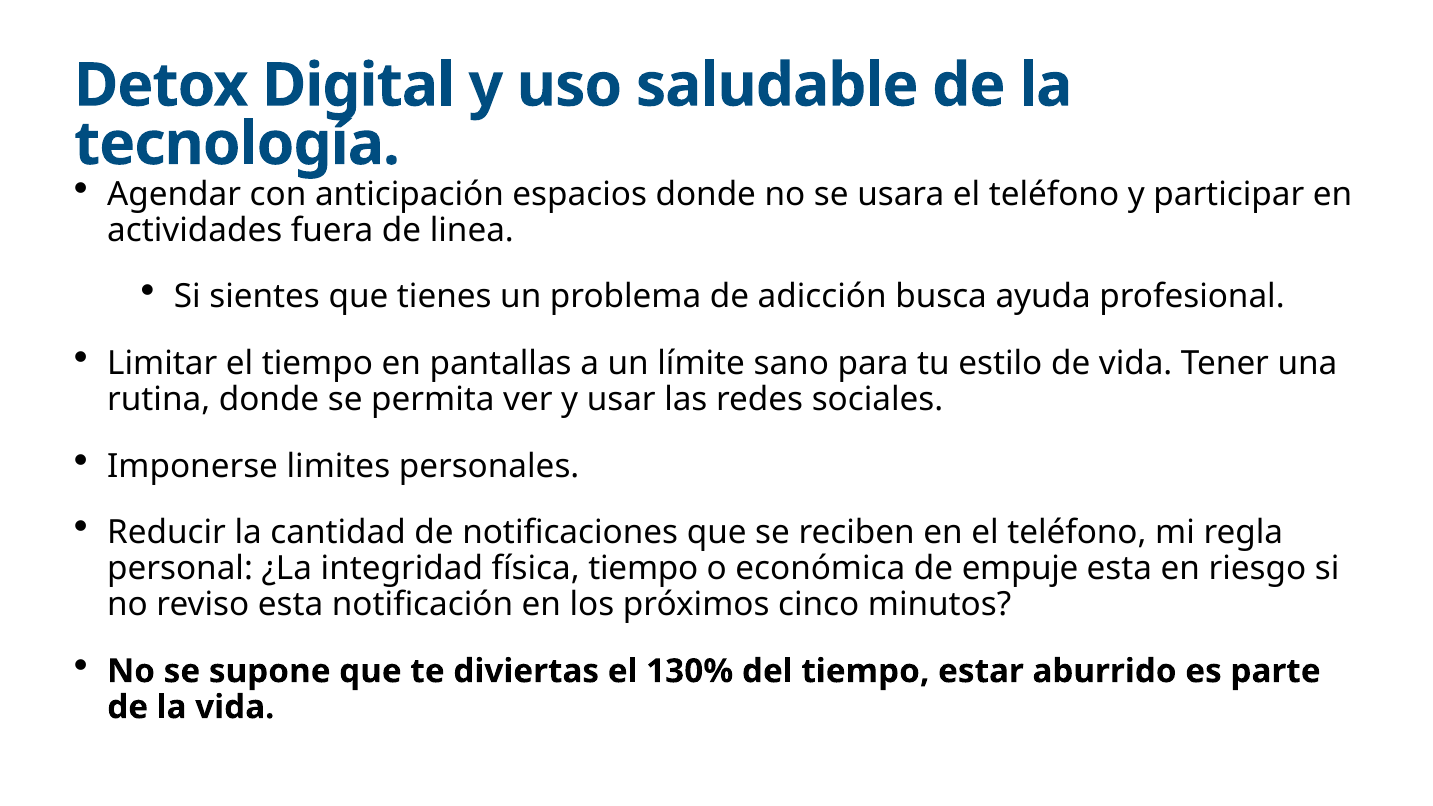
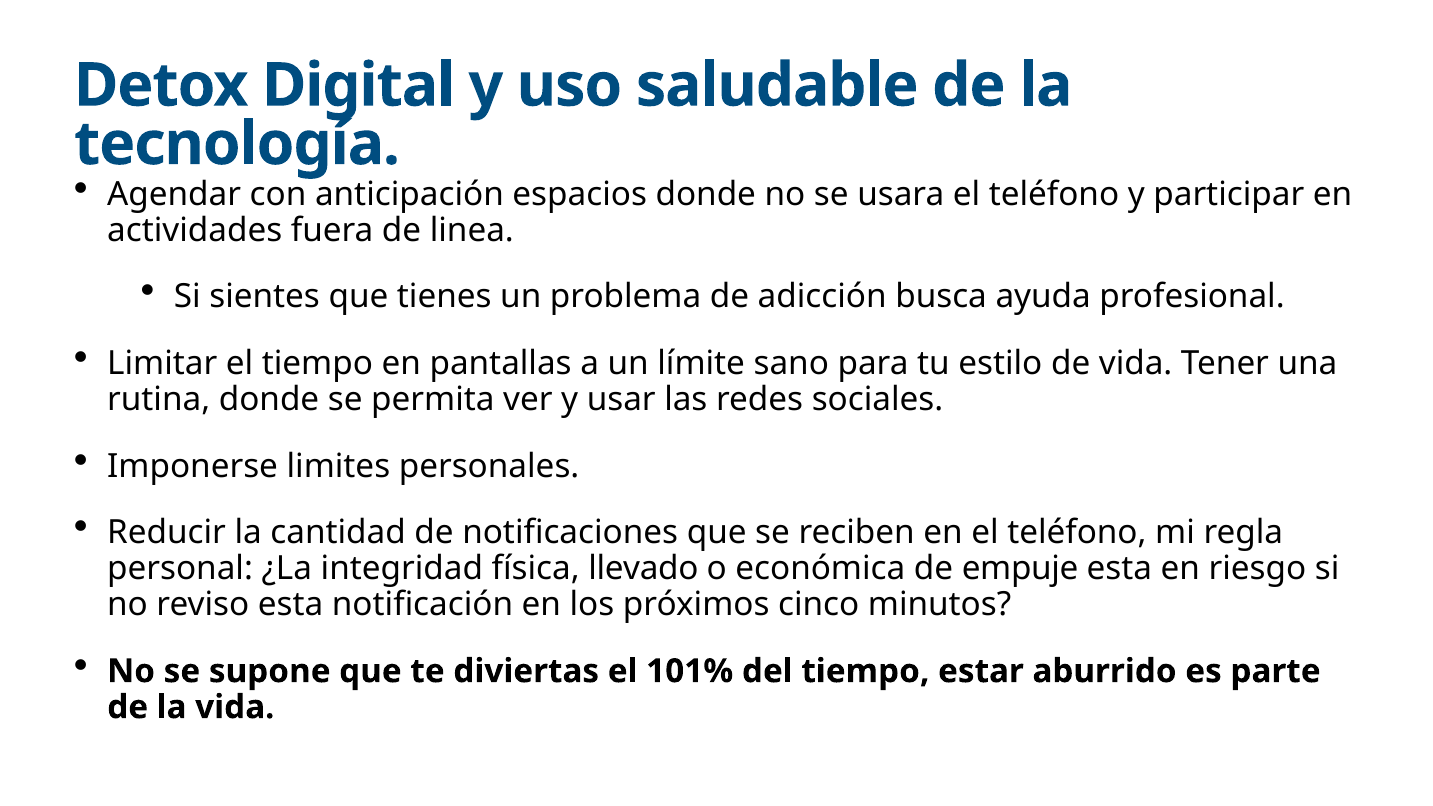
física tiempo: tiempo -> llevado
130%: 130% -> 101%
